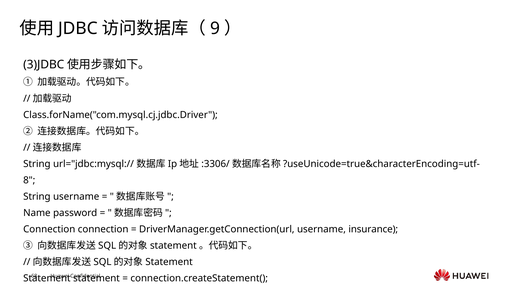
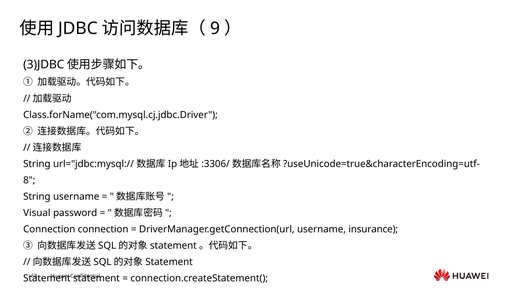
Name: Name -> Visual
